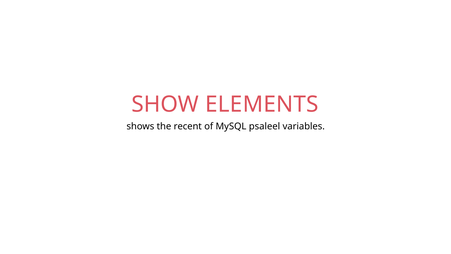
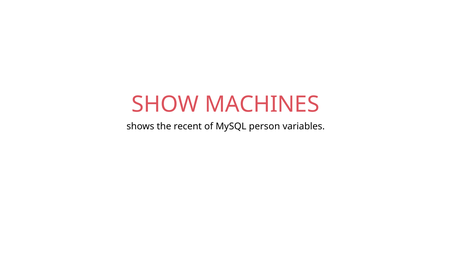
ELEMENTS: ELEMENTS -> MACHINES
psaleel: psaleel -> person
